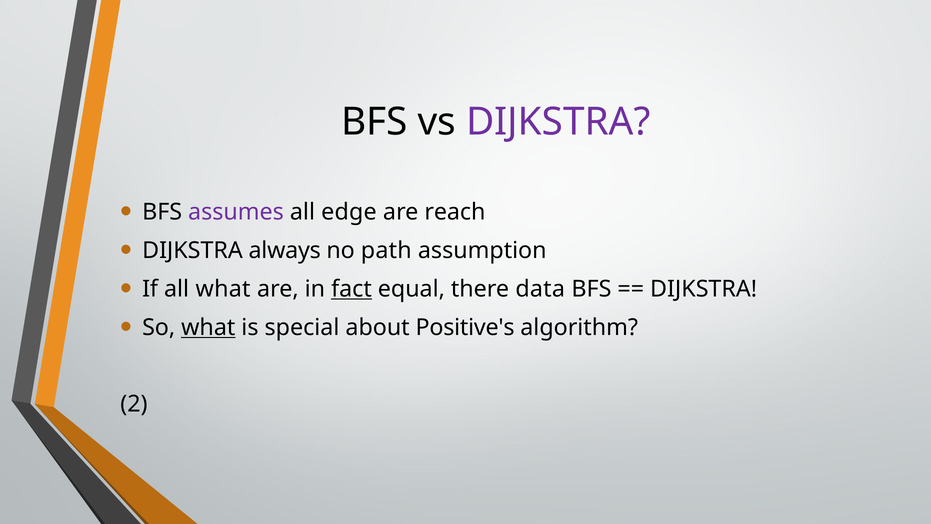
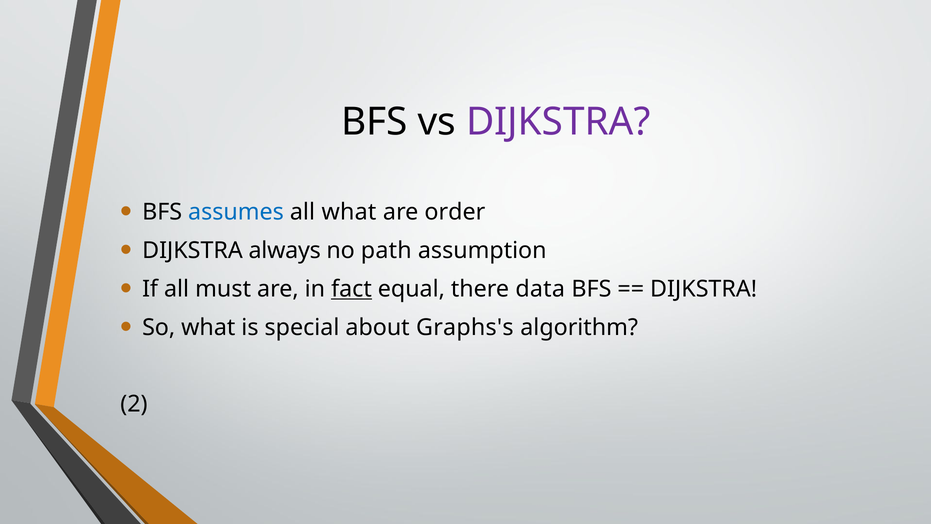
assumes colour: purple -> blue
all edge: edge -> what
reach: reach -> order
all what: what -> must
what at (208, 327) underline: present -> none
Positive's: Positive's -> Graphs's
